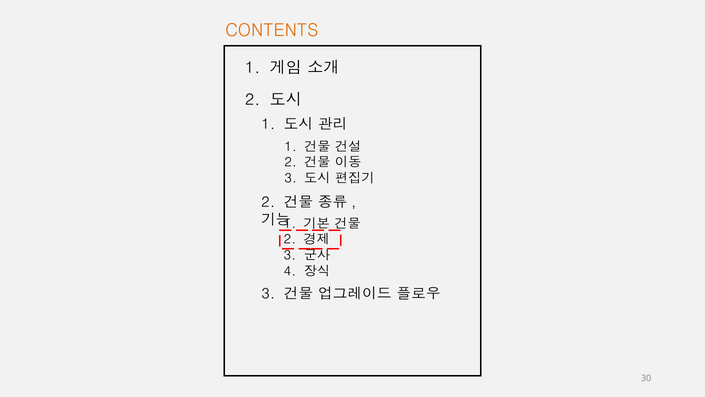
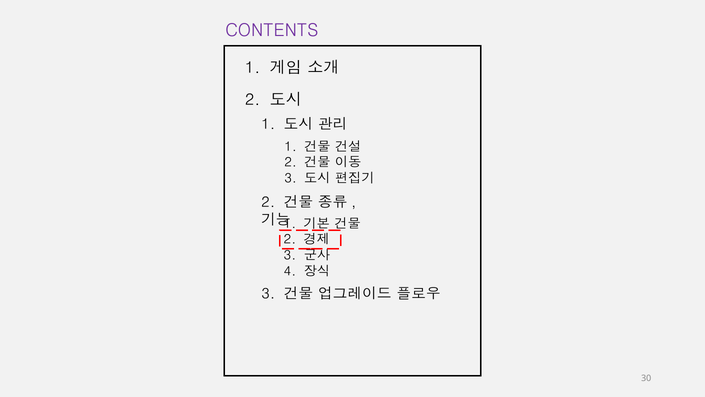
CONTENTS colour: orange -> purple
